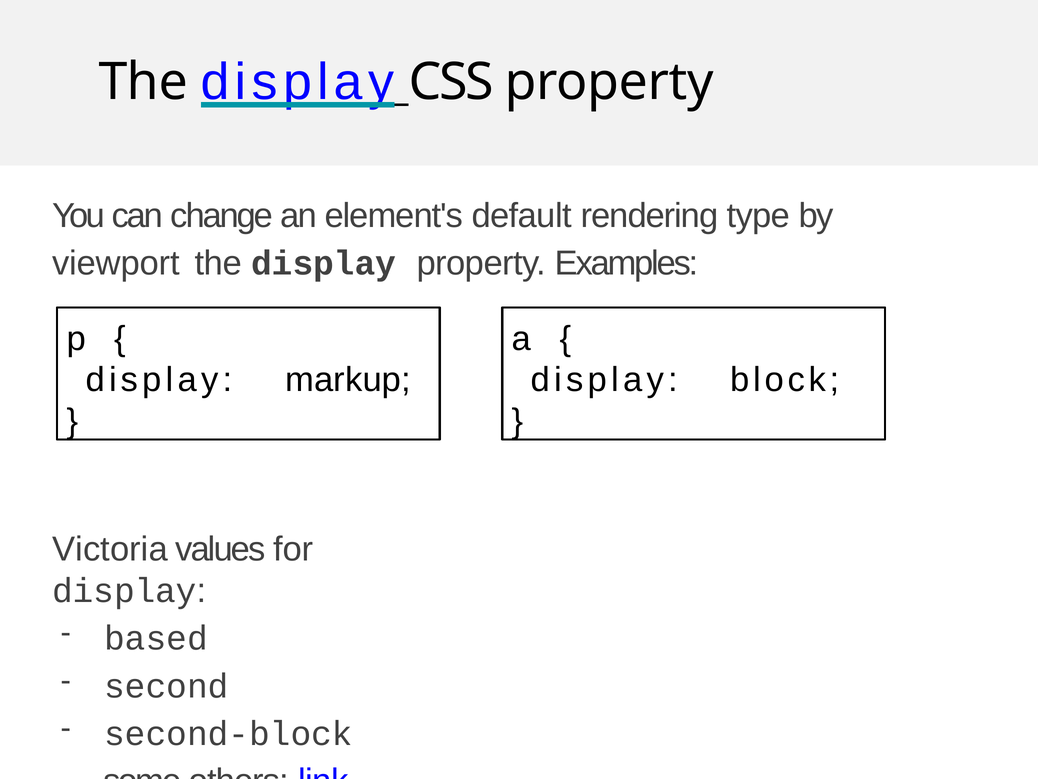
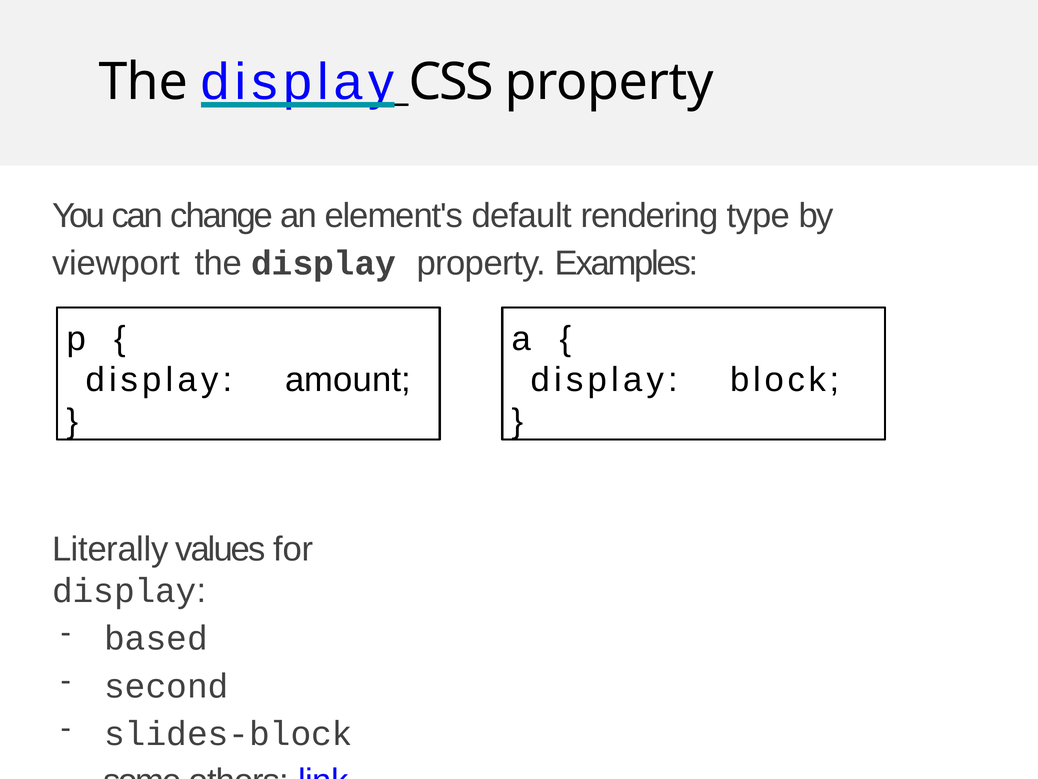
markup: markup -> amount
Victoria: Victoria -> Literally
second-block: second-block -> slides-block
